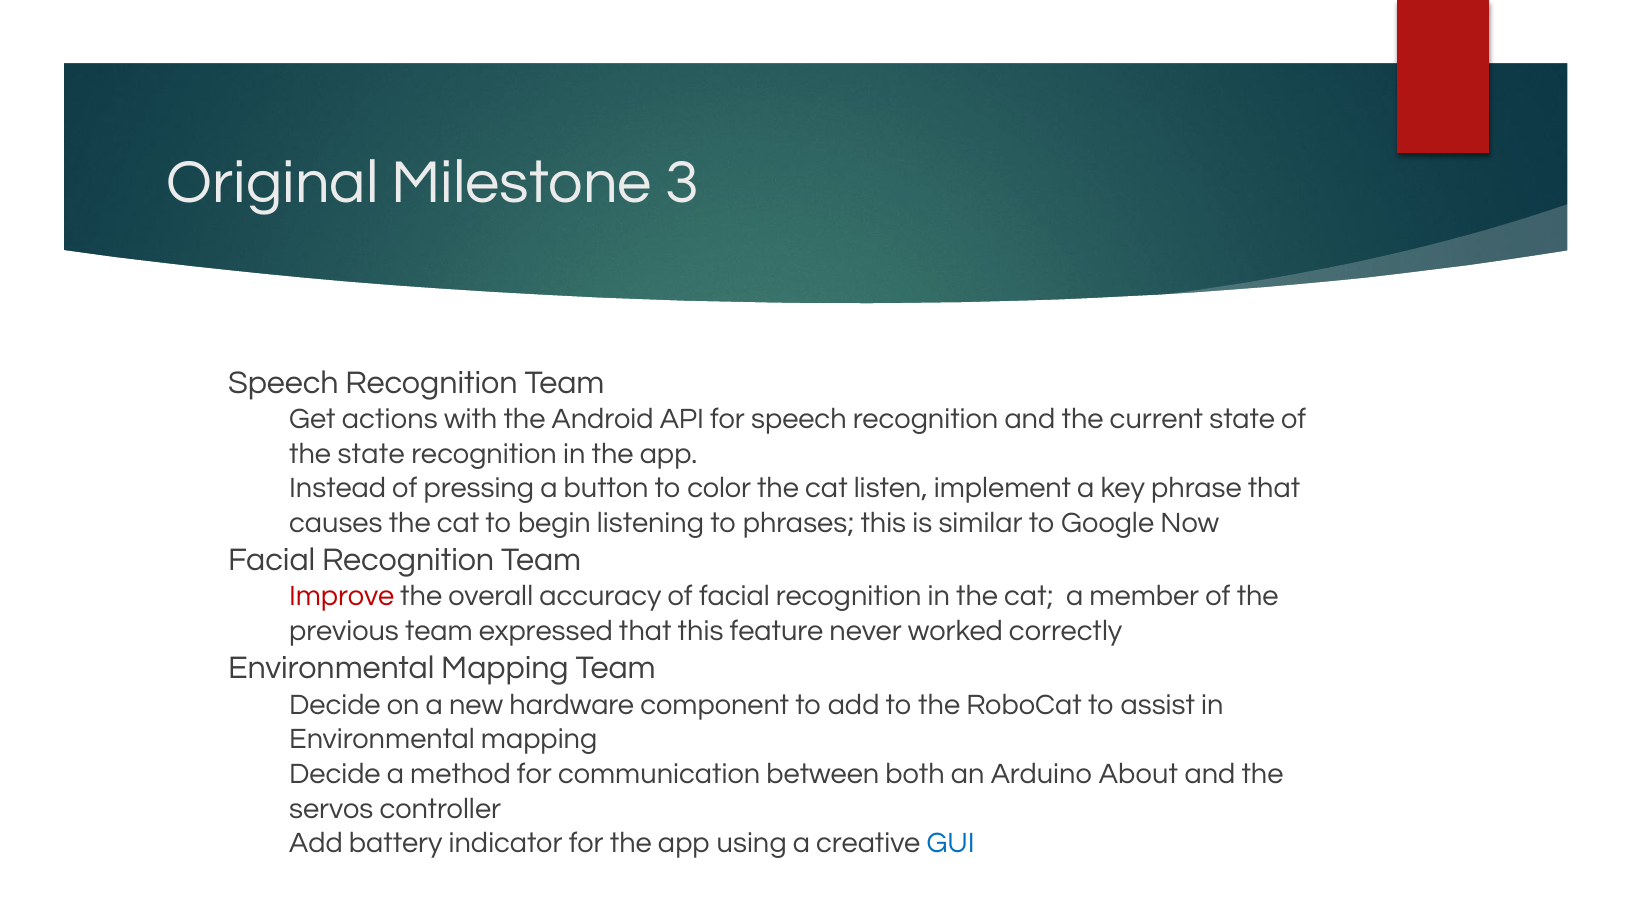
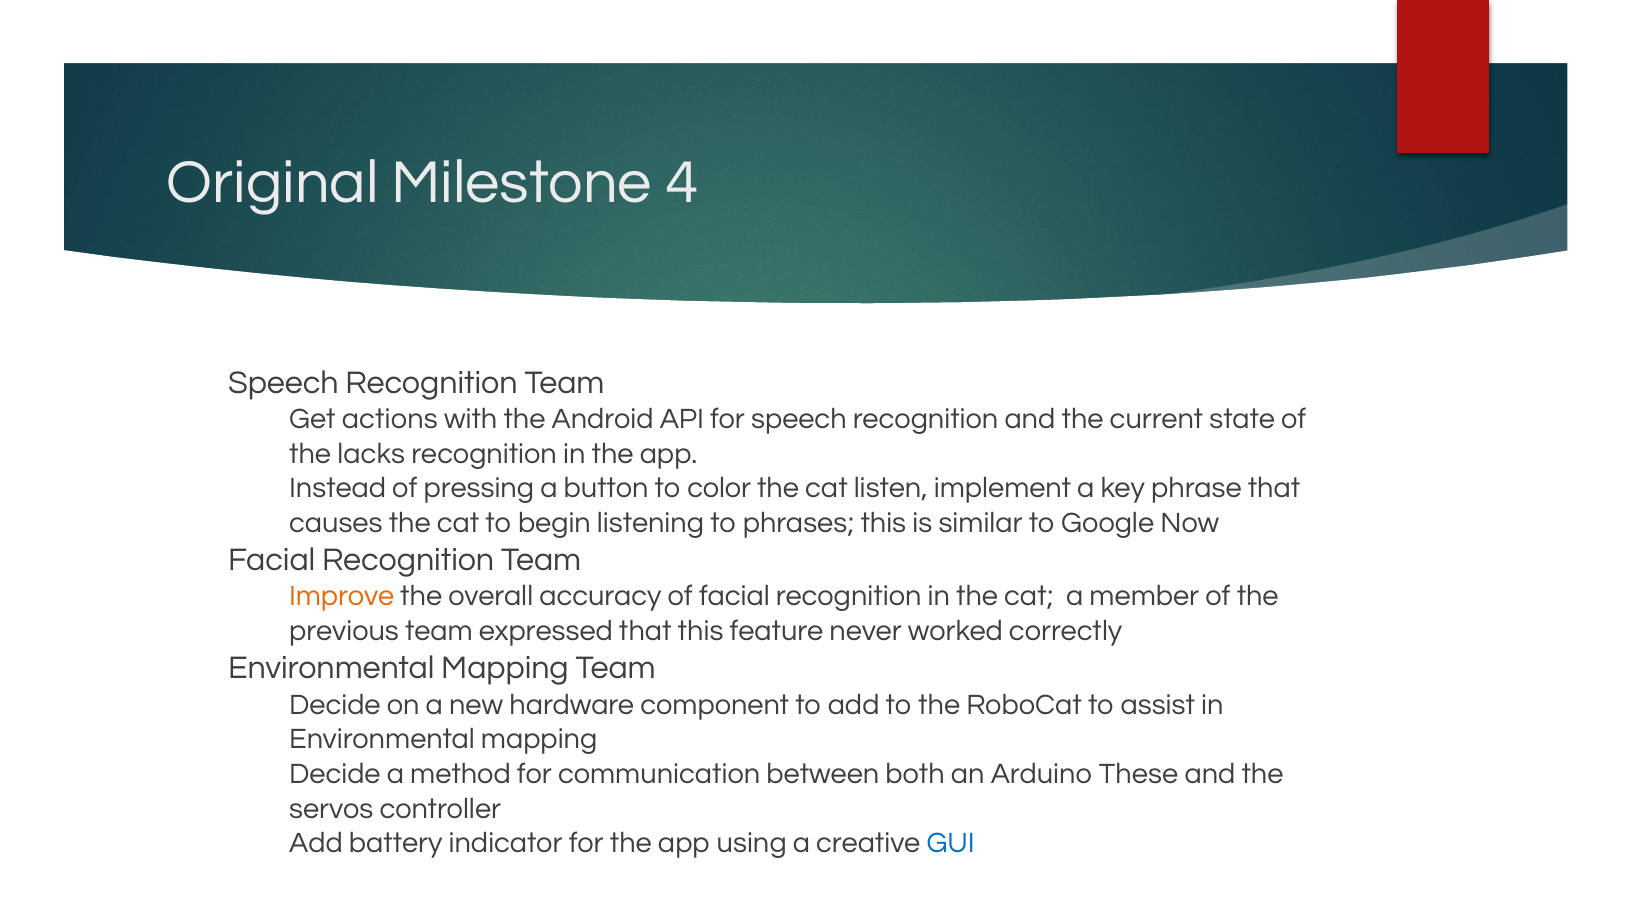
3: 3 -> 4
the state: state -> lacks
Improve colour: red -> orange
About: About -> These
